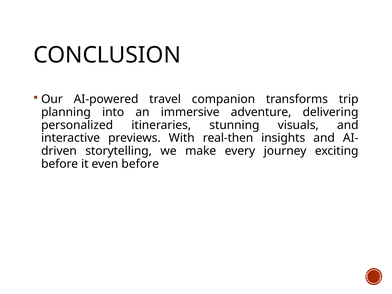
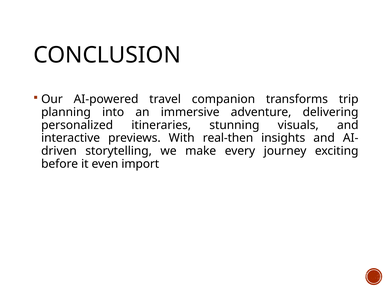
even before: before -> import
